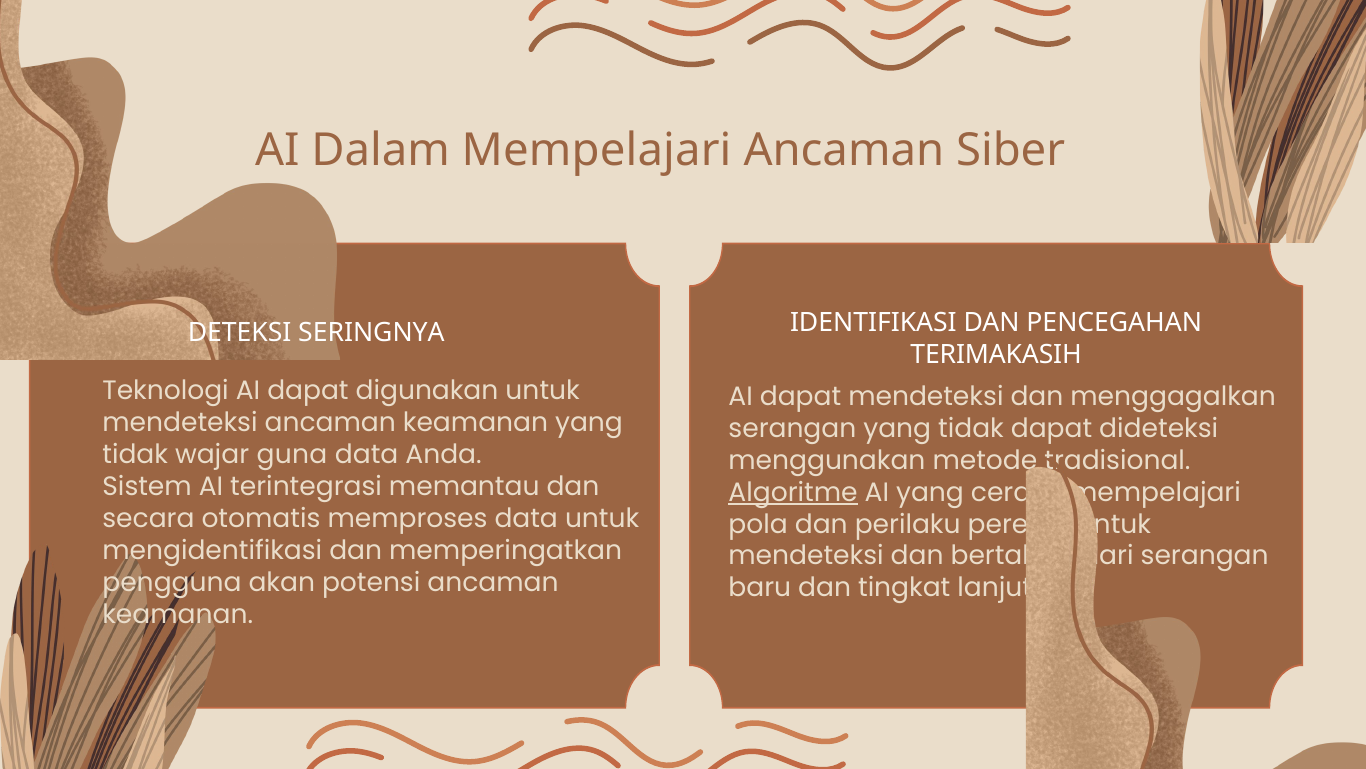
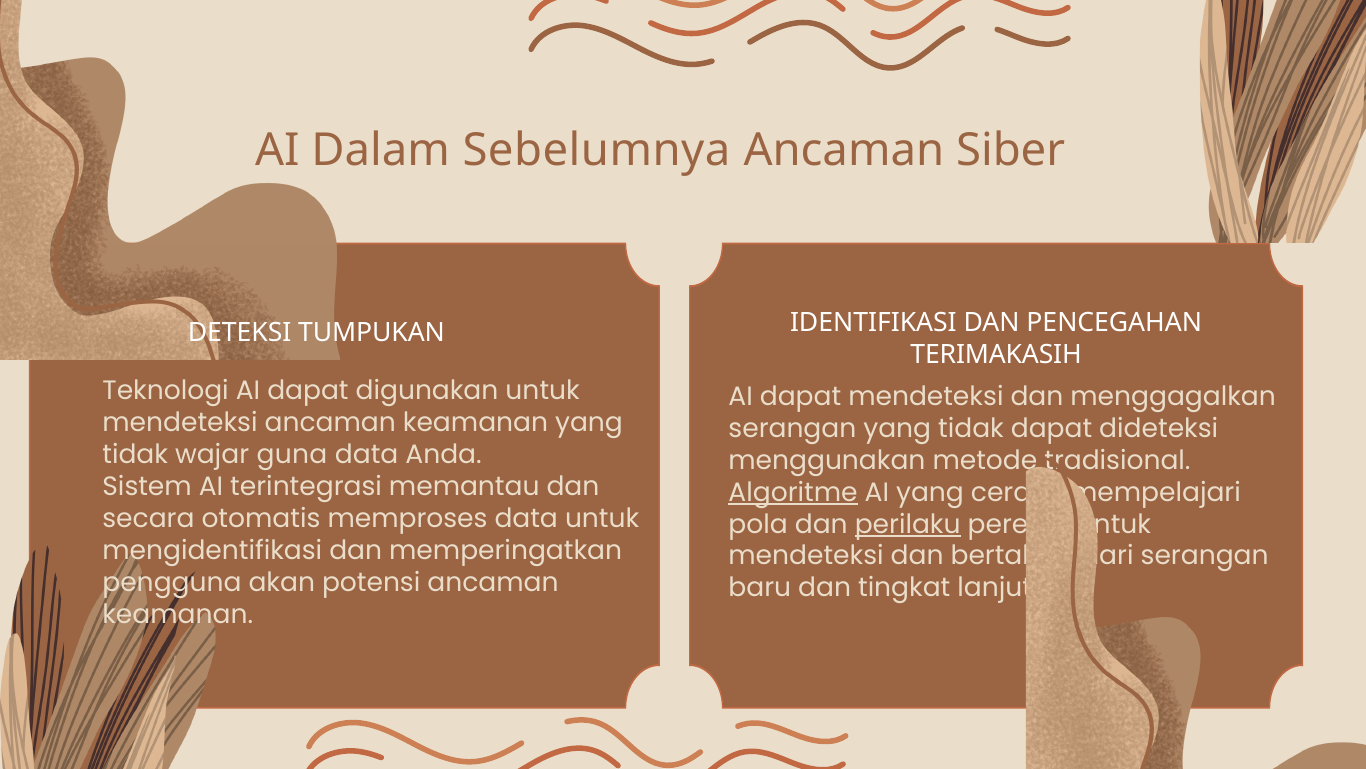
Dalam Mempelajari: Mempelajari -> Sebelumnya
SERINGNYA: SERINGNYA -> TUMPUKAN
perilaku underline: none -> present
